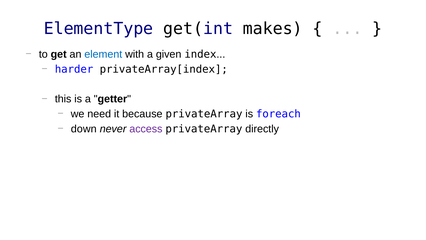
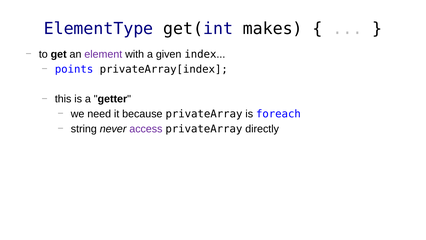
element colour: blue -> purple
harder: harder -> points
down: down -> string
